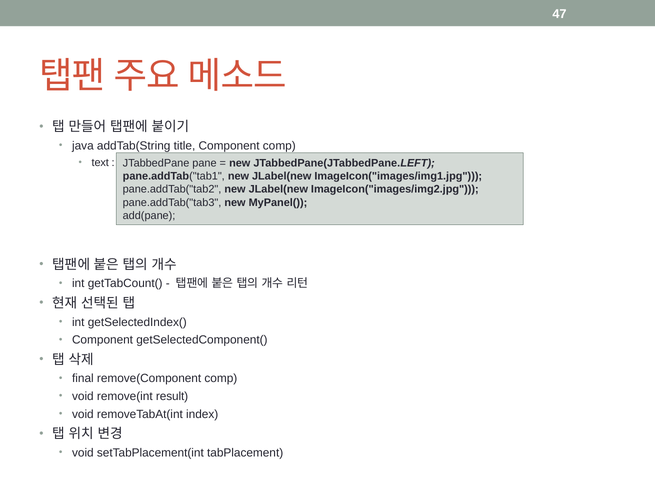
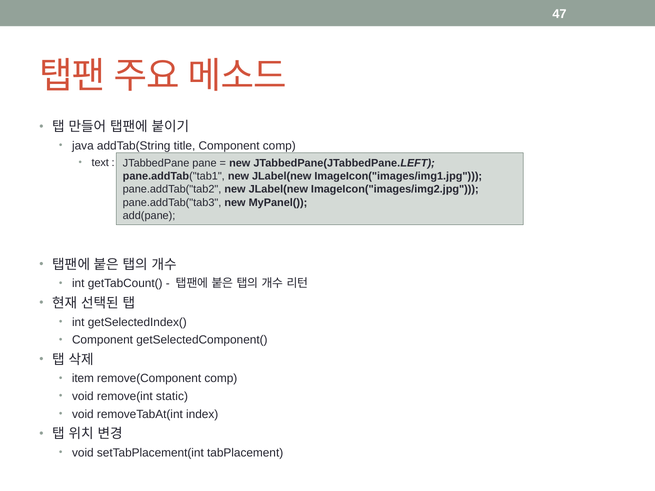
final: final -> item
result: result -> static
